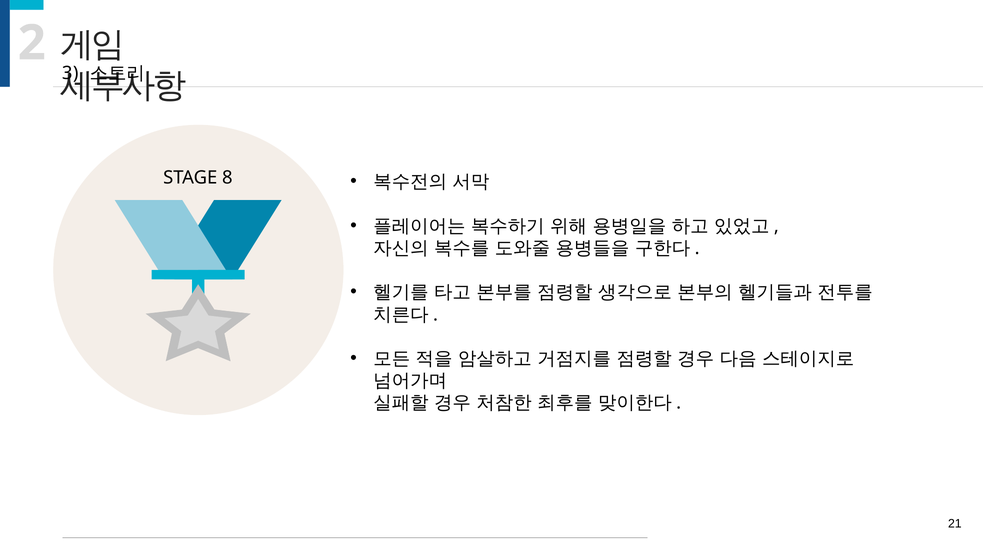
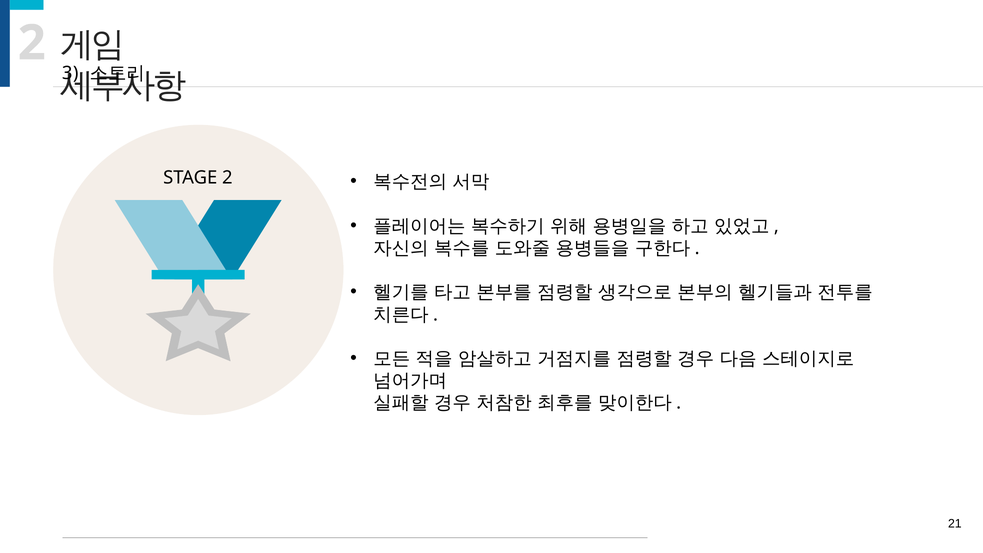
STAGE 8: 8 -> 2
